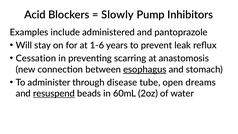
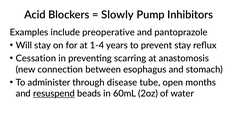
administered: administered -> preoperative
1-6: 1-6 -> 1-4
prevent leak: leak -> stay
esophagus underline: present -> none
dreams: dreams -> months
